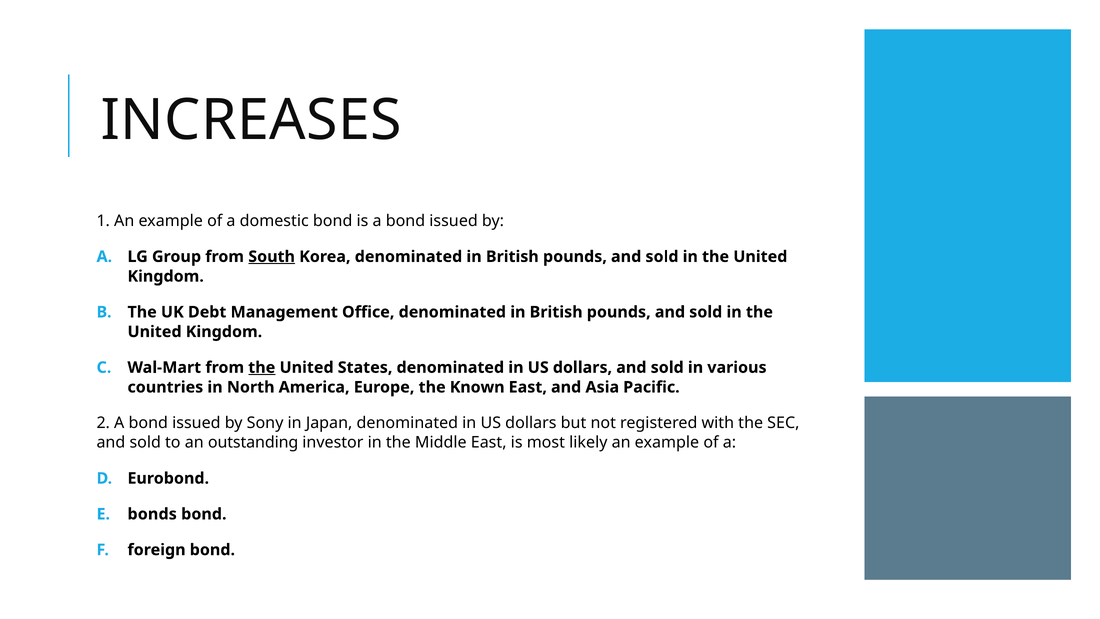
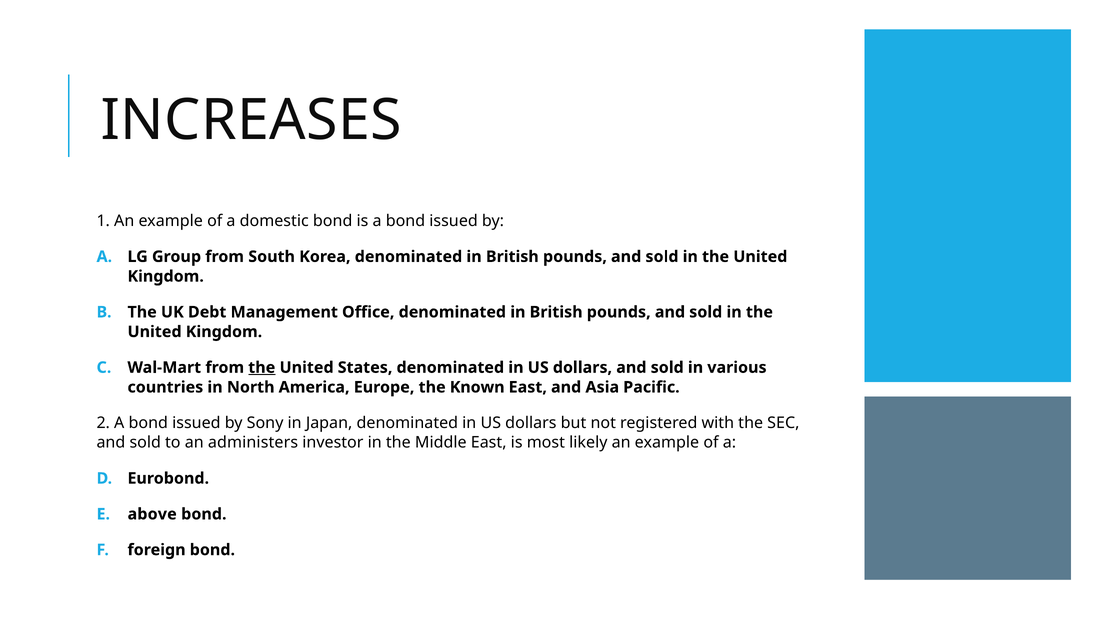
South underline: present -> none
outstanding: outstanding -> administers
bonds: bonds -> above
